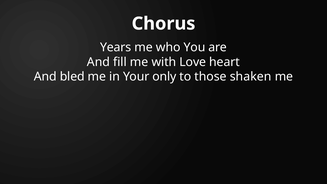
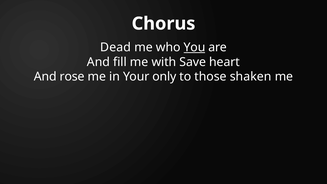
Years: Years -> Dead
You underline: none -> present
Love: Love -> Save
bled: bled -> rose
